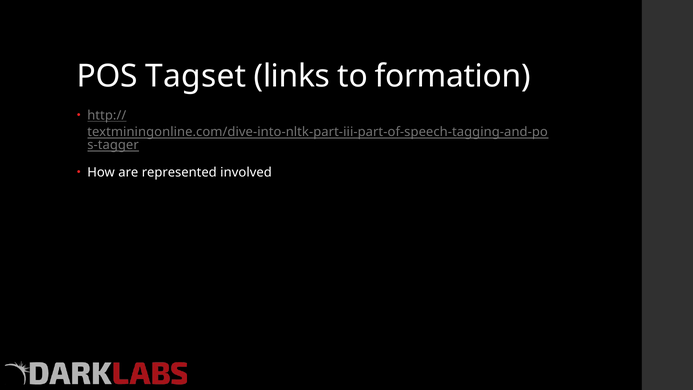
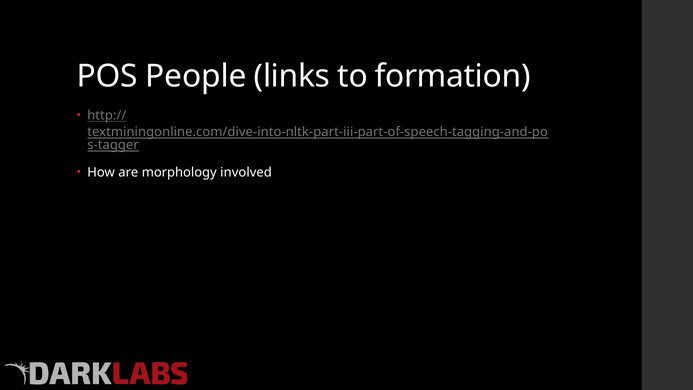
Tagset: Tagset -> People
represented: represented -> morphology
